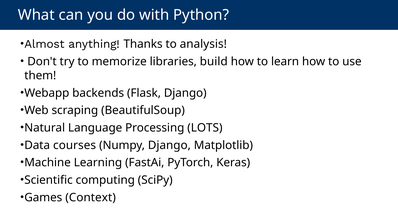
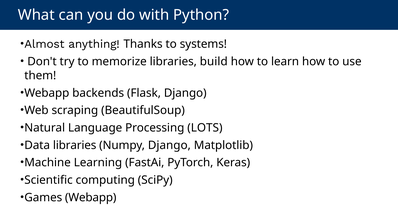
analysis: analysis -> systems
Data courses: courses -> libraries
Games Context: Context -> Webapp
